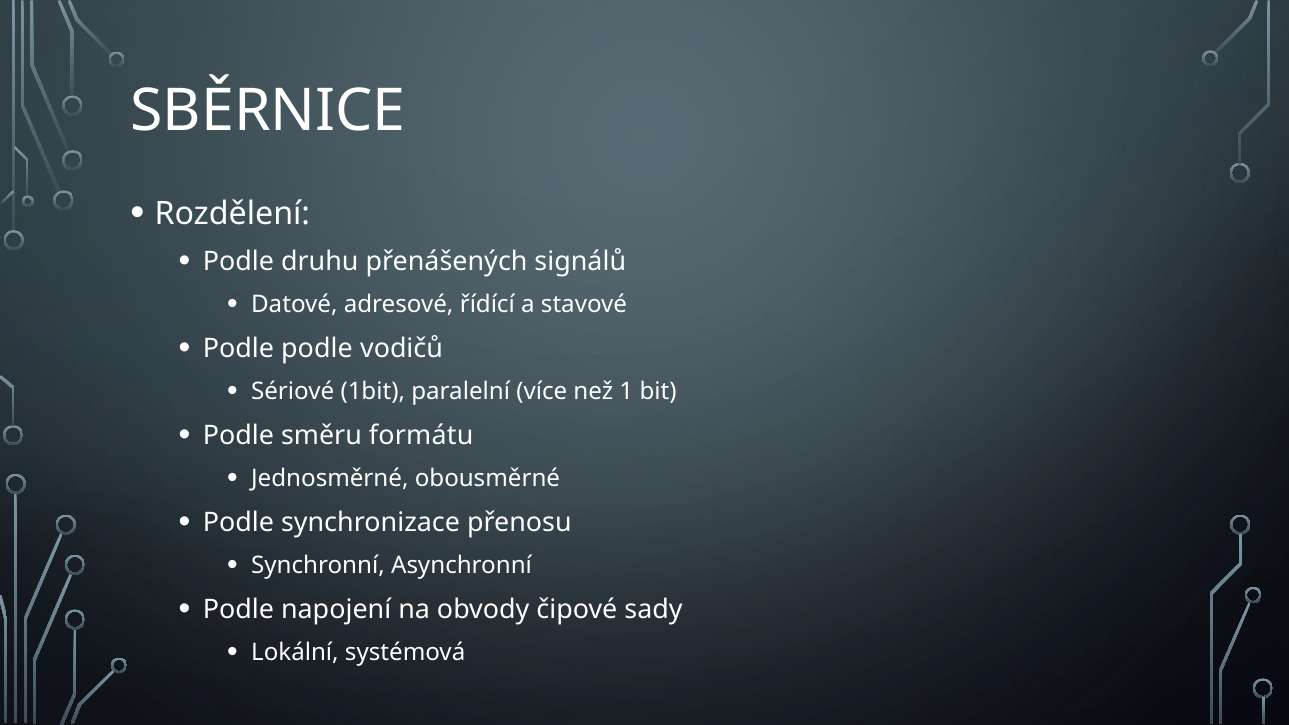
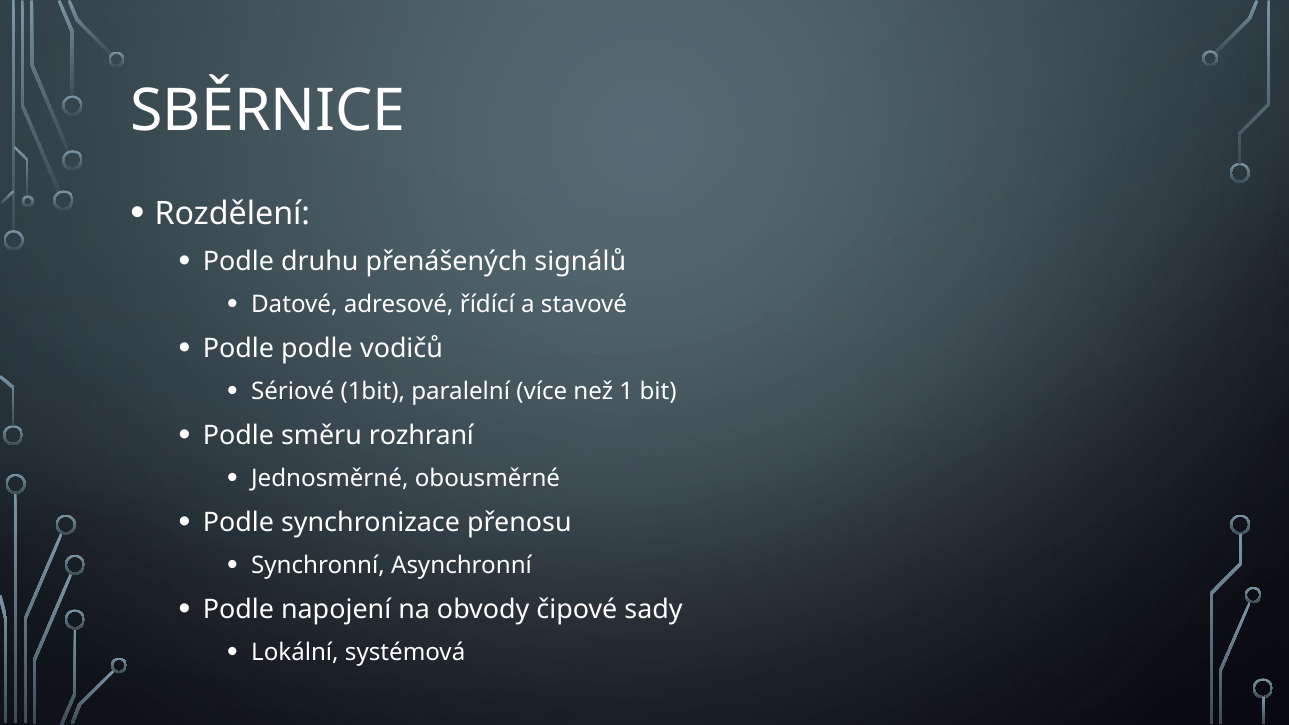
formátu: formátu -> rozhraní
